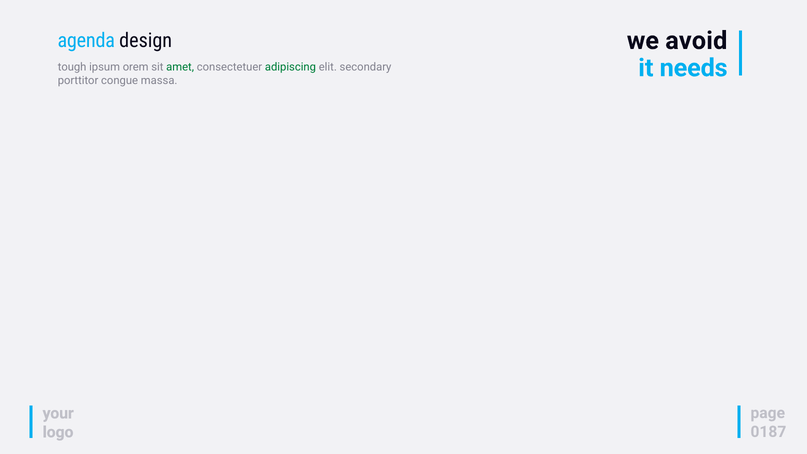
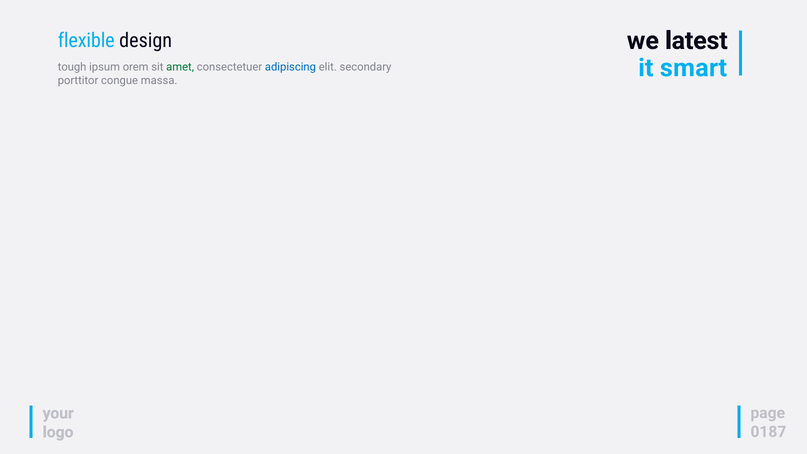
avoid: avoid -> latest
agenda: agenda -> flexible
needs: needs -> smart
adipiscing colour: green -> blue
